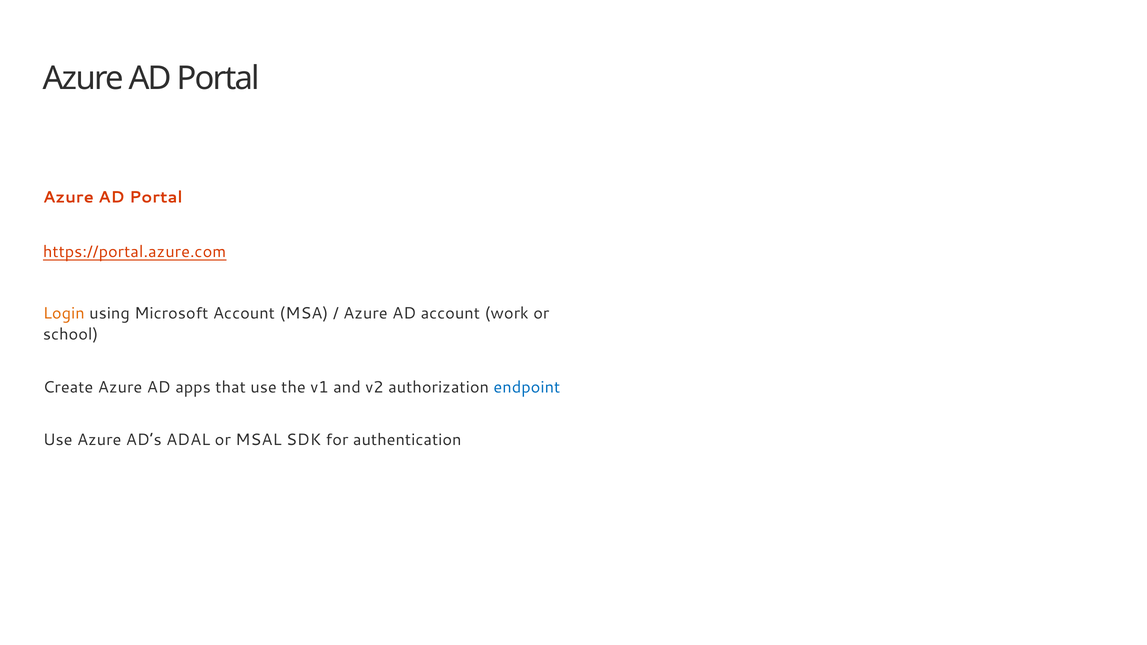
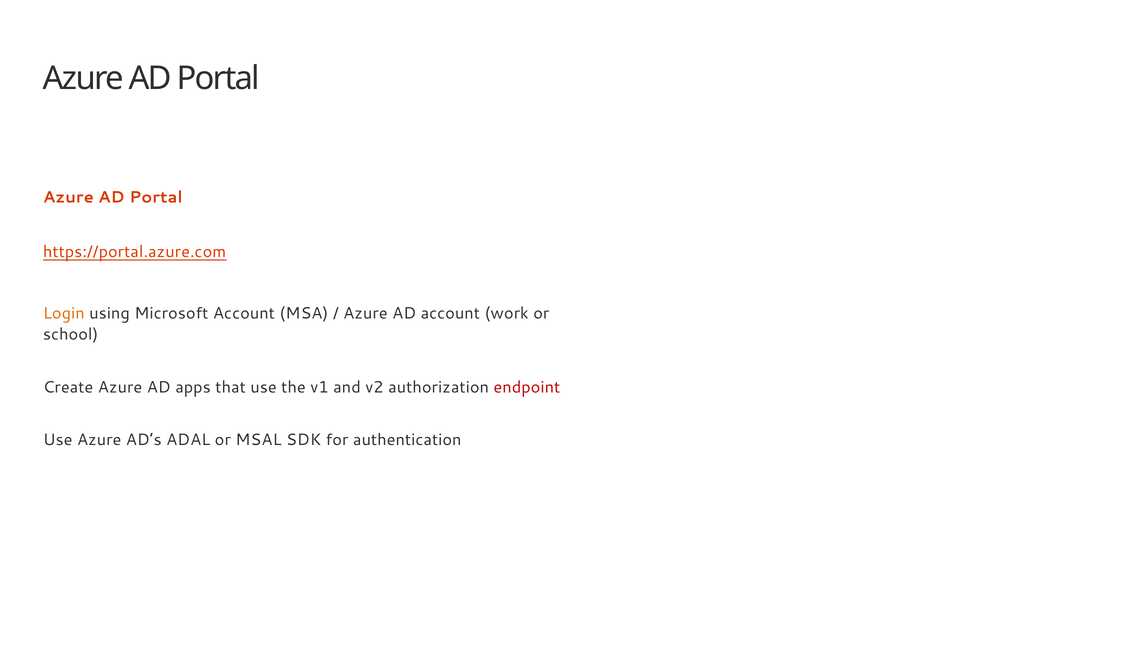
endpoint colour: blue -> red
